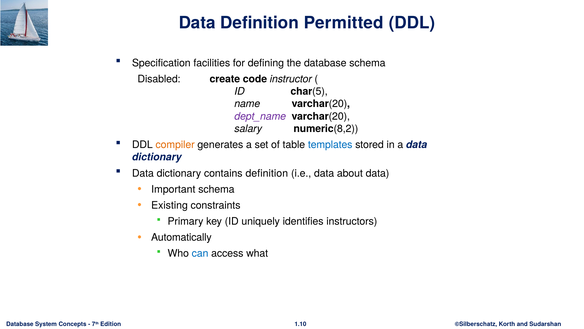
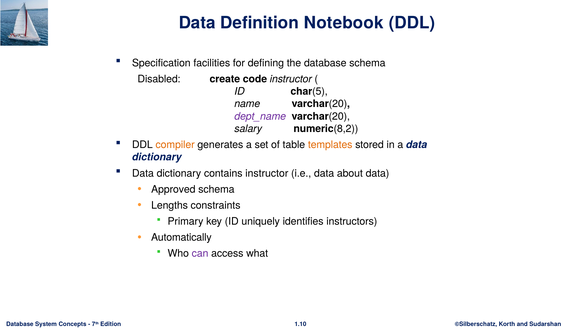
Permitted: Permitted -> Notebook
templates colour: blue -> orange
contains definition: definition -> instructor
Important: Important -> Approved
Existing: Existing -> Lengths
can colour: blue -> purple
